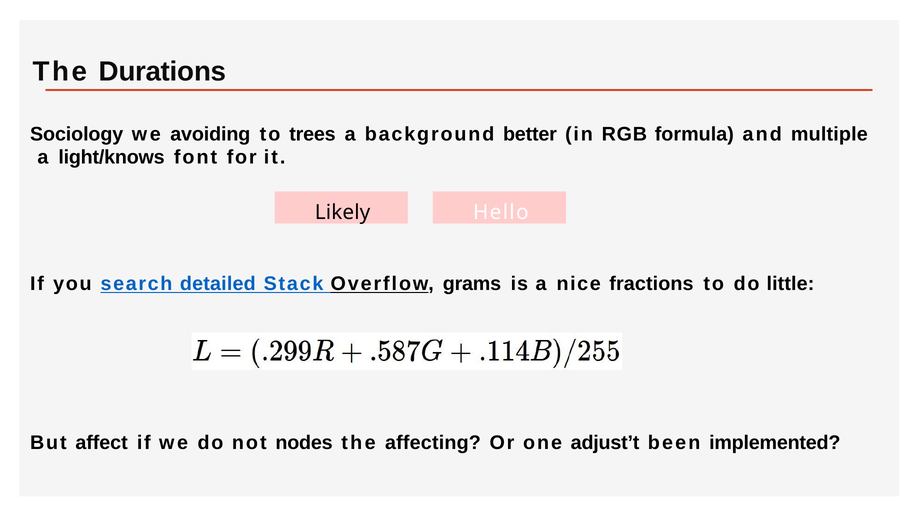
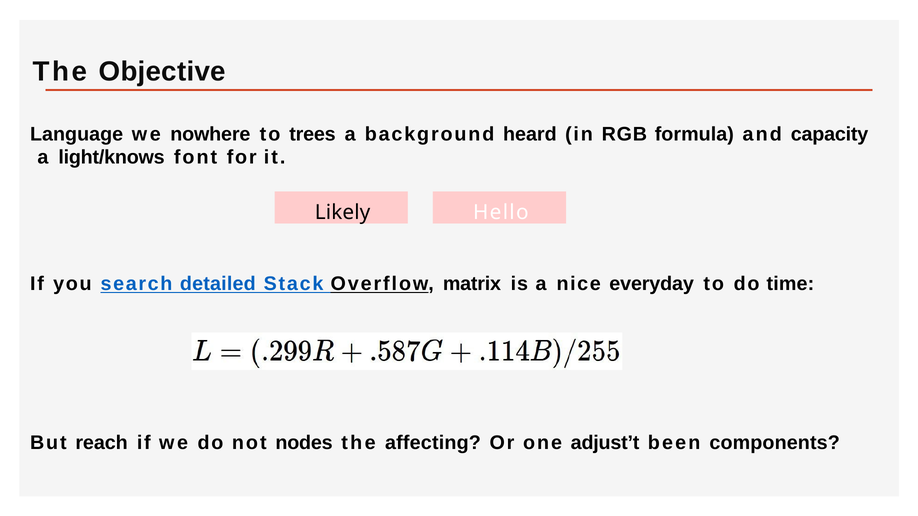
Durations: Durations -> Objective
Sociology: Sociology -> Language
avoiding: avoiding -> nowhere
better: better -> heard
multiple: multiple -> capacity
grams: grams -> matrix
fractions: fractions -> everyday
little: little -> time
affect: affect -> reach
implemented: implemented -> components
